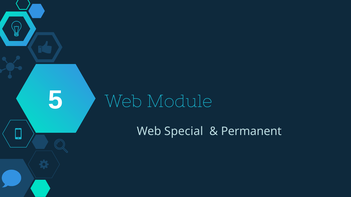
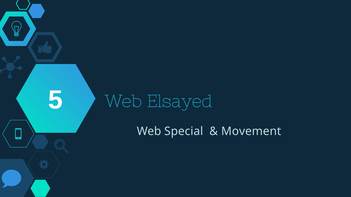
Module: Module -> Elsayed
Permanent: Permanent -> Movement
